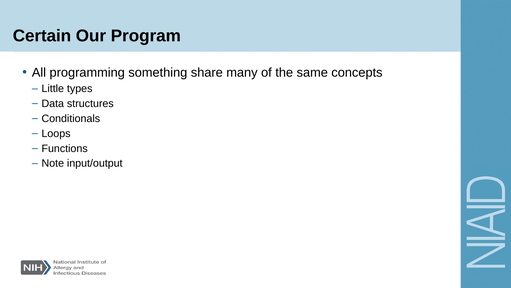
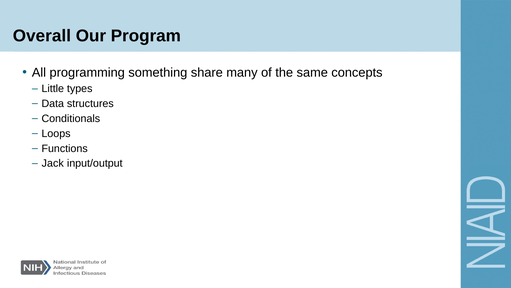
Certain: Certain -> Overall
Note: Note -> Jack
